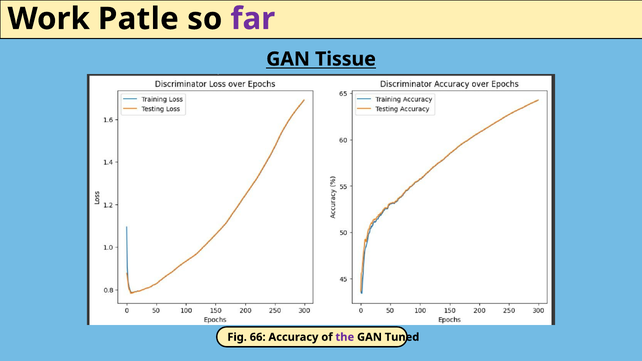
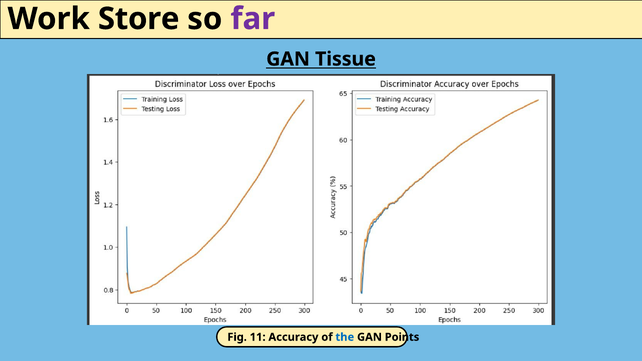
Patle: Patle -> Store
66: 66 -> 11
the colour: purple -> blue
Tuned: Tuned -> Points
